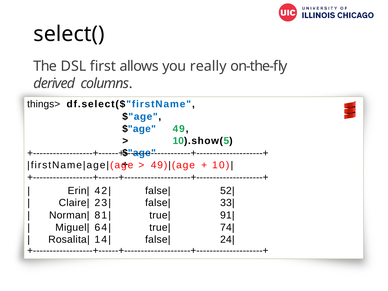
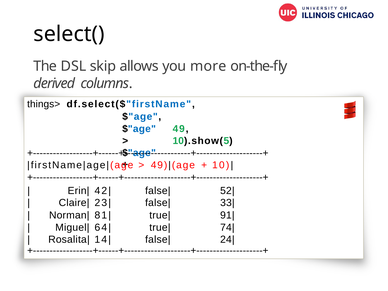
first: first -> skip
really: really -> more
